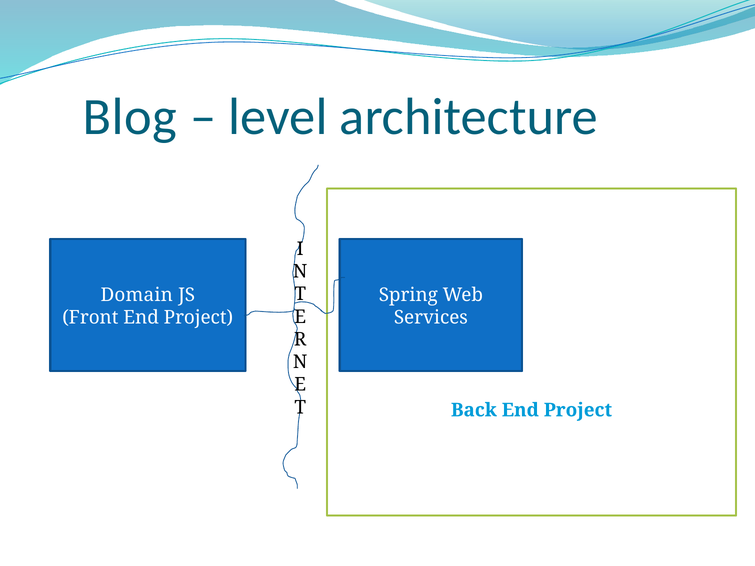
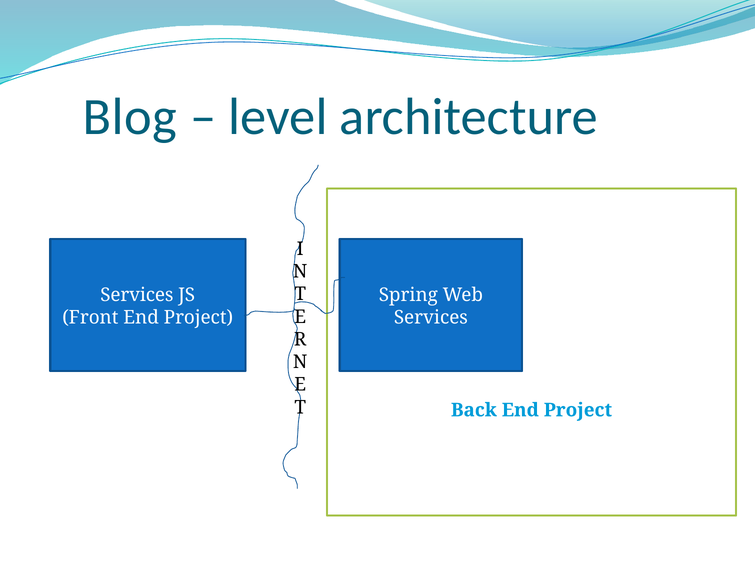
Domain at (137, 295): Domain -> Services
